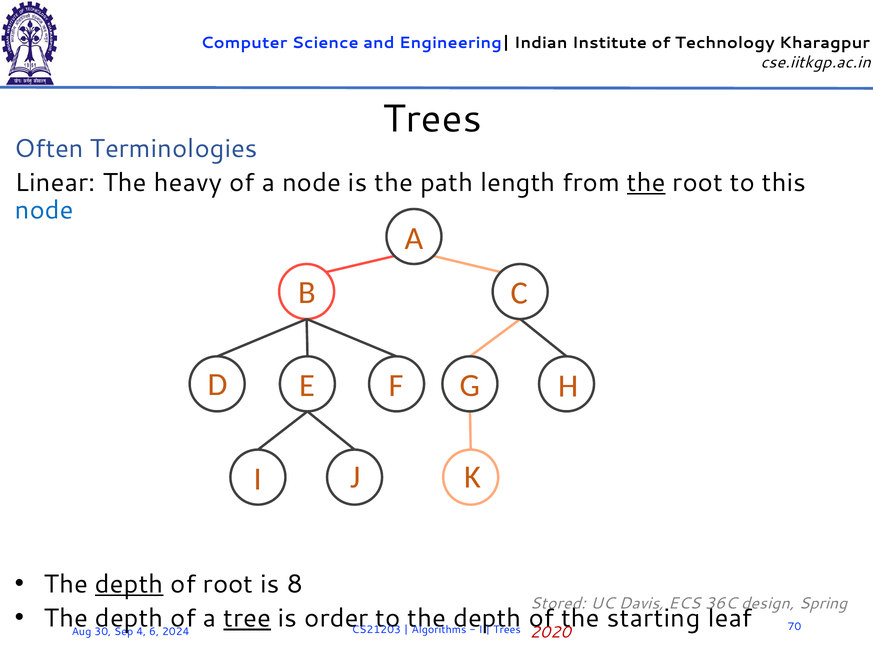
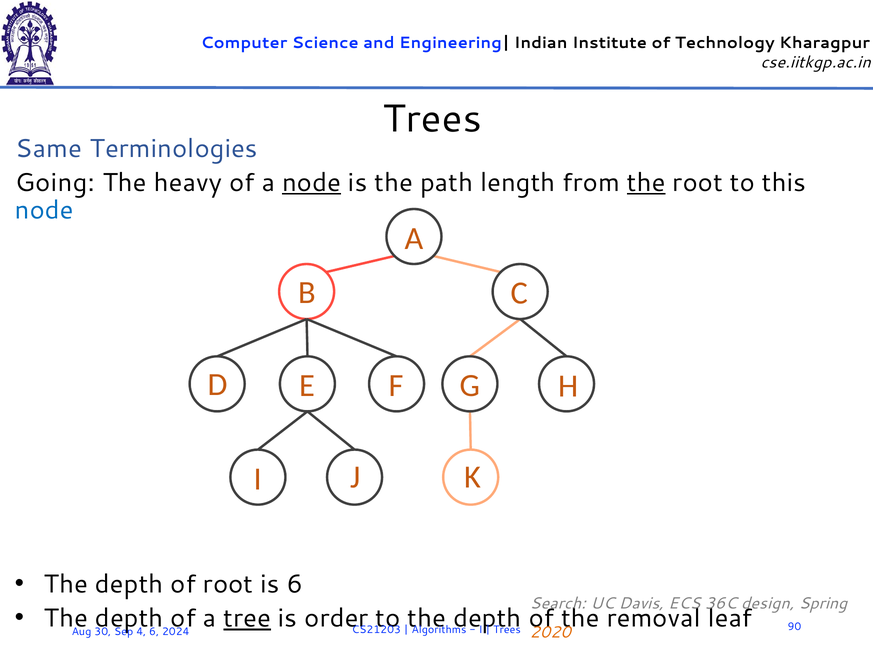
Often: Often -> Same
Linear: Linear -> Going
node at (312, 183) underline: none -> present
depth at (129, 584) underline: present -> none
is 8: 8 -> 6
Stored: Stored -> Search
starting: starting -> removal
70: 70 -> 90
2020 colour: red -> orange
